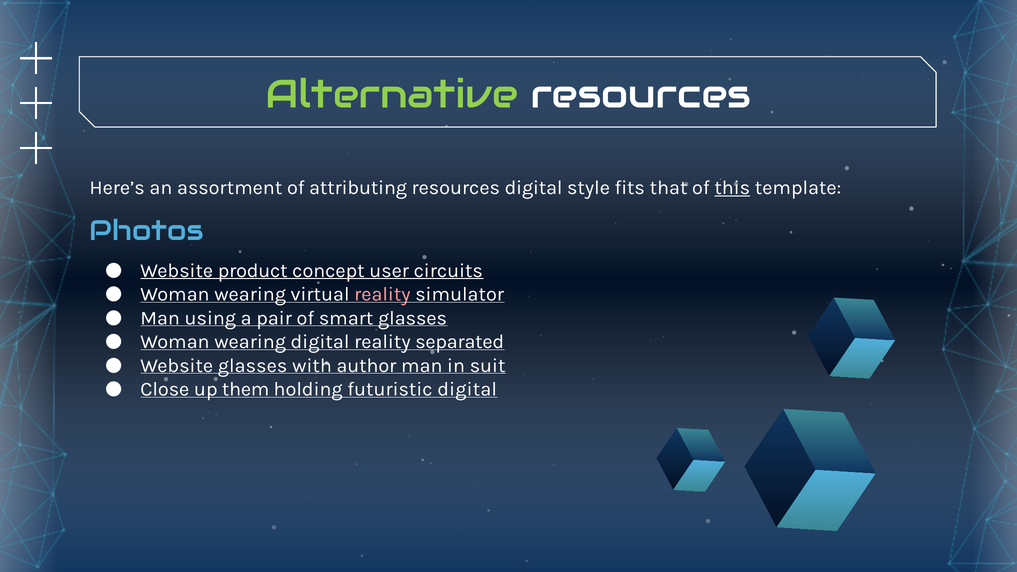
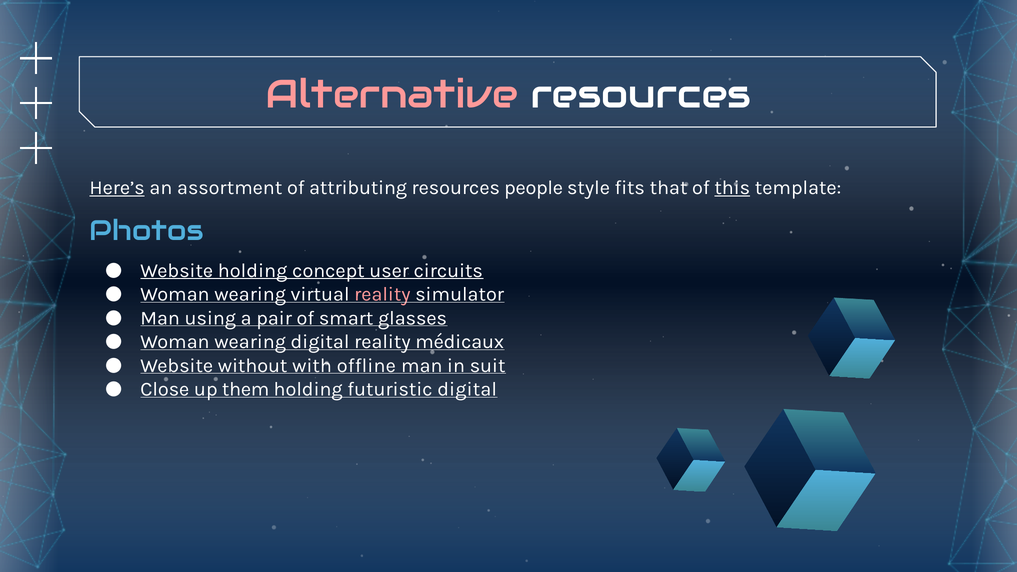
Alternative colour: light green -> pink
Here’s underline: none -> present
resources digital: digital -> people
Website product: product -> holding
separated: separated -> médicaux
Website glasses: glasses -> without
author: author -> offline
